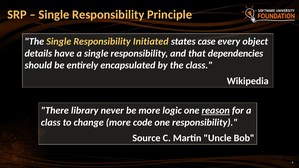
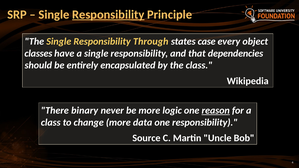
Responsibility at (108, 15) underline: none -> present
Initiated: Initiated -> Through
details: details -> classes
library: library -> binary
code: code -> data
